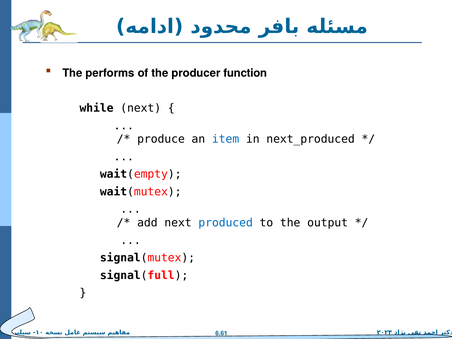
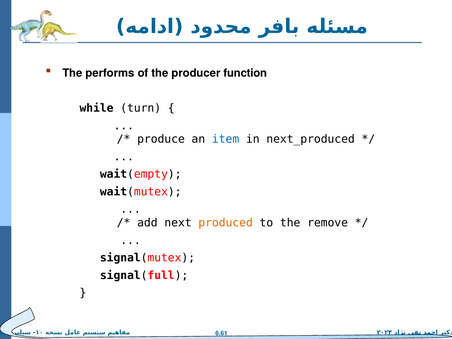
while next: next -> turn
produced colour: blue -> orange
output: output -> remove
